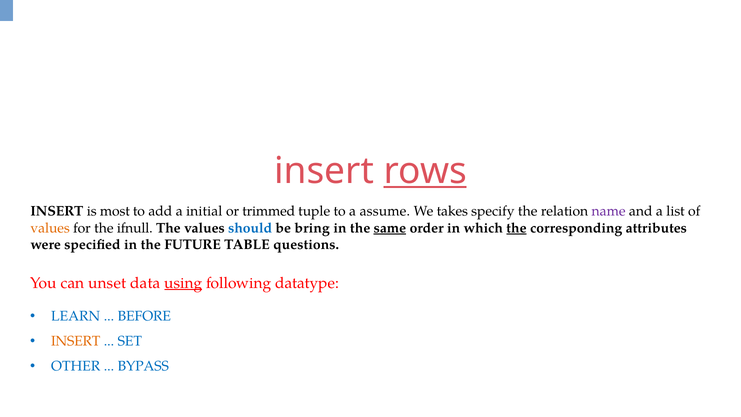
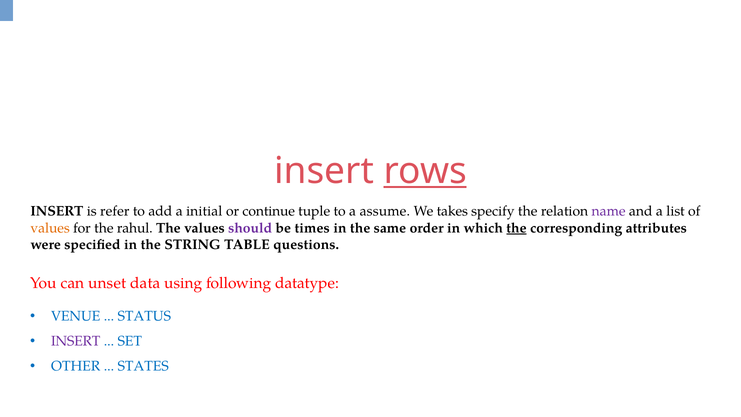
most: most -> refer
trimmed: trimmed -> continue
ifnull: ifnull -> rahul
should colour: blue -> purple
bring: bring -> times
same underline: present -> none
FUTURE: FUTURE -> STRING
using underline: present -> none
LEARN: LEARN -> VENUE
BEFORE: BEFORE -> STATUS
INSERT at (76, 341) colour: orange -> purple
BYPASS: BYPASS -> STATES
